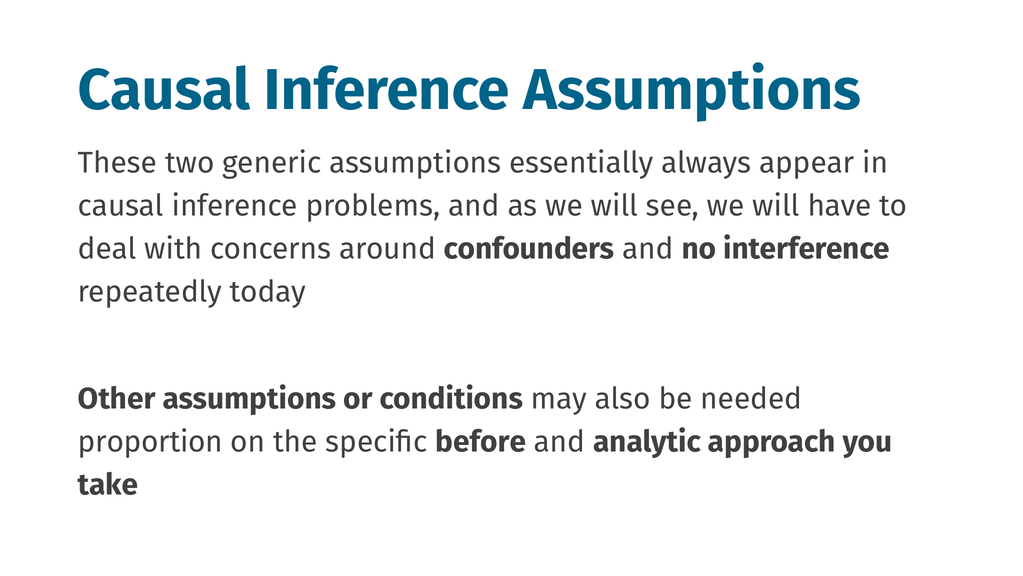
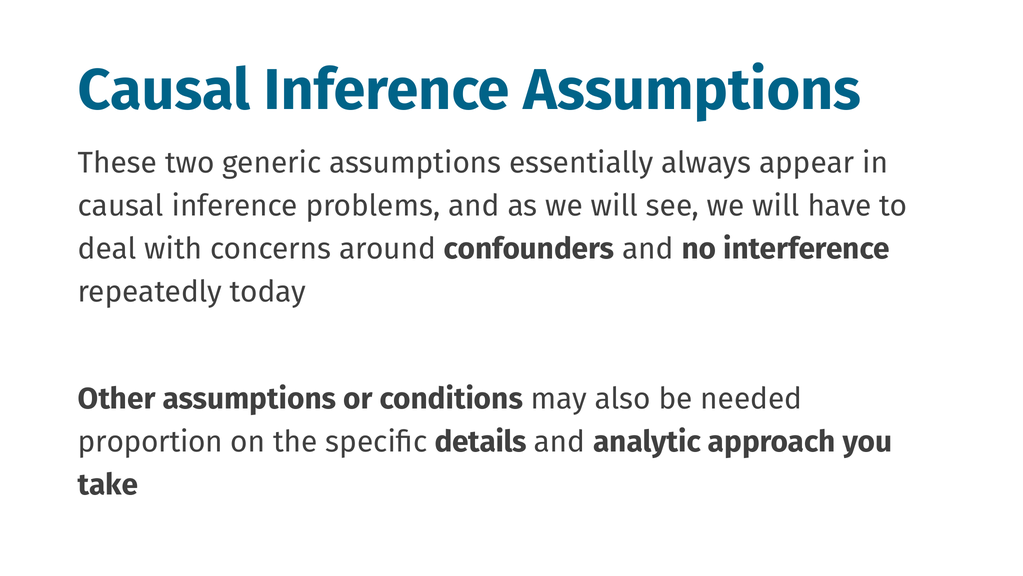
before: before -> details
